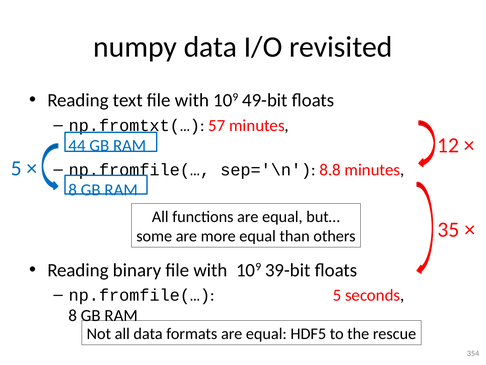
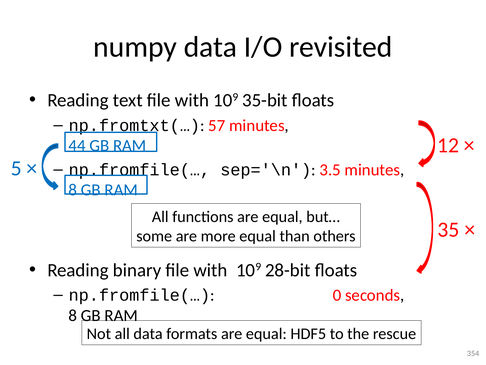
49-bit: 49-bit -> 35-bit
8.8: 8.8 -> 3.5
39-bit: 39-bit -> 28-bit
np.fromfile(… 5: 5 -> 0
